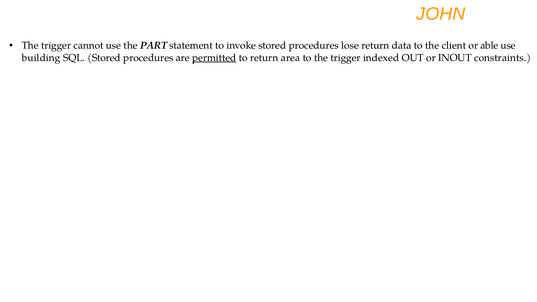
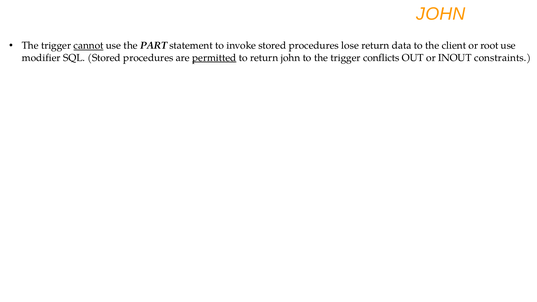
cannot underline: none -> present
able: able -> root
building: building -> modifier
return area: area -> john
indexed: indexed -> conflicts
